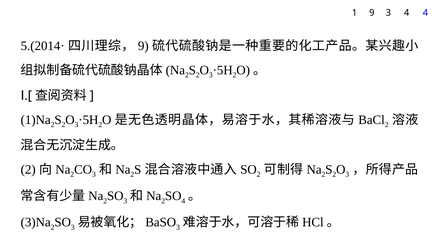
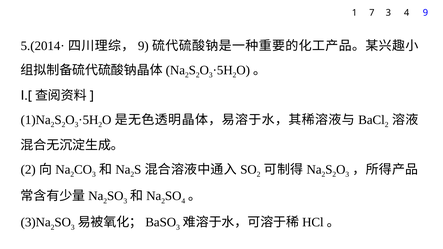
1 9: 9 -> 7
4 4: 4 -> 9
